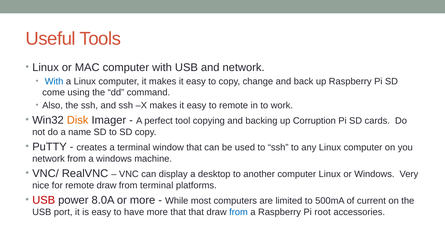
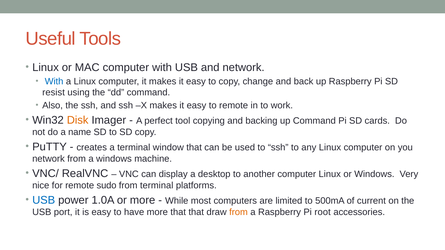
come: come -> resist
up Corruption: Corruption -> Command
remote draw: draw -> sudo
USB at (44, 200) colour: red -> blue
8.0A: 8.0A -> 1.0A
from at (239, 212) colour: blue -> orange
